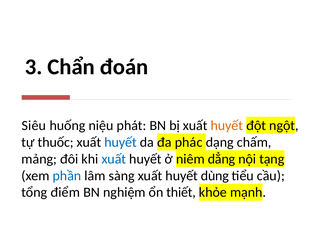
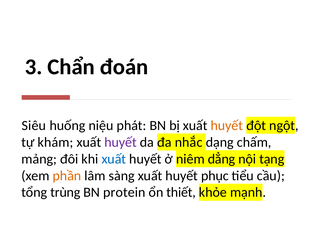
thuốc: thuốc -> khám
huyết at (121, 143) colour: blue -> purple
phác: phác -> nhắc
phần colour: blue -> orange
dùng: dùng -> phục
điểm: điểm -> trùng
nghiệm: nghiệm -> protein
